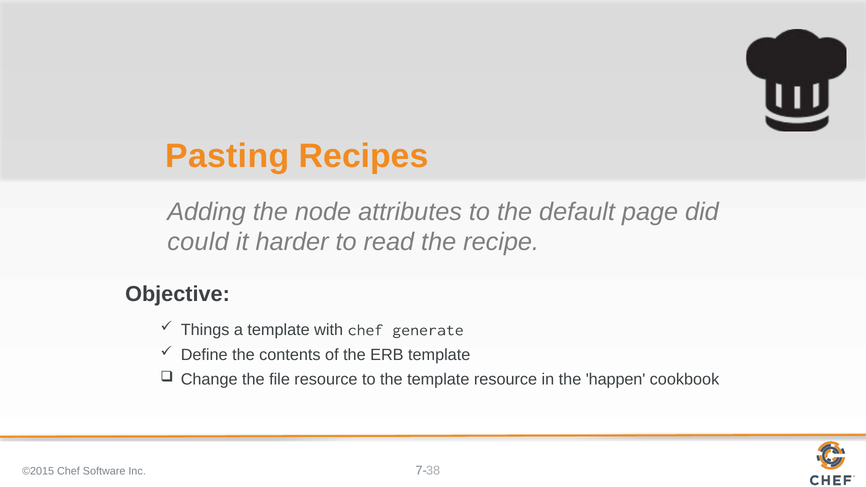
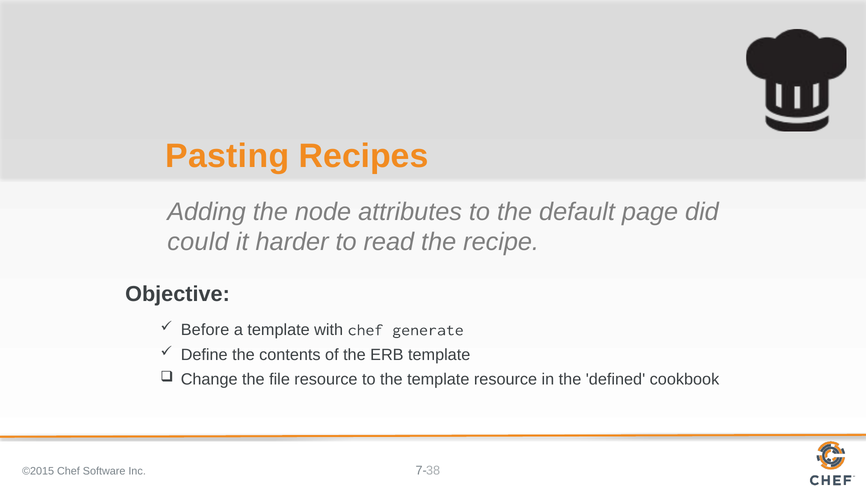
Things: Things -> Before
happen: happen -> defined
